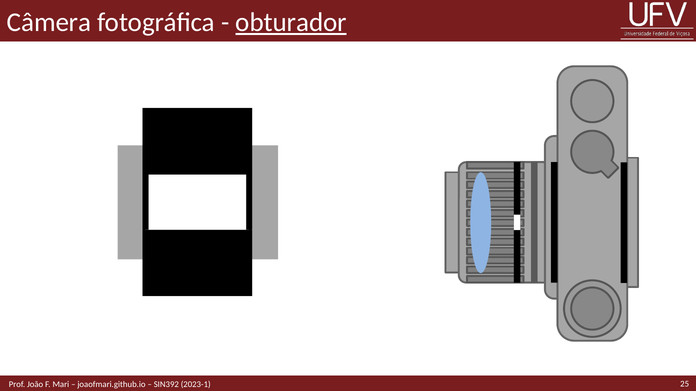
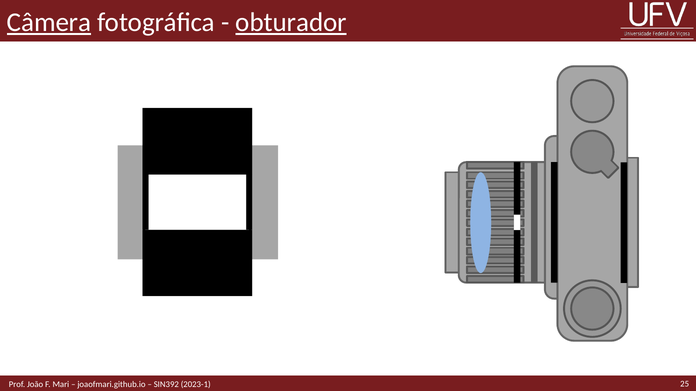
Câmera underline: none -> present
